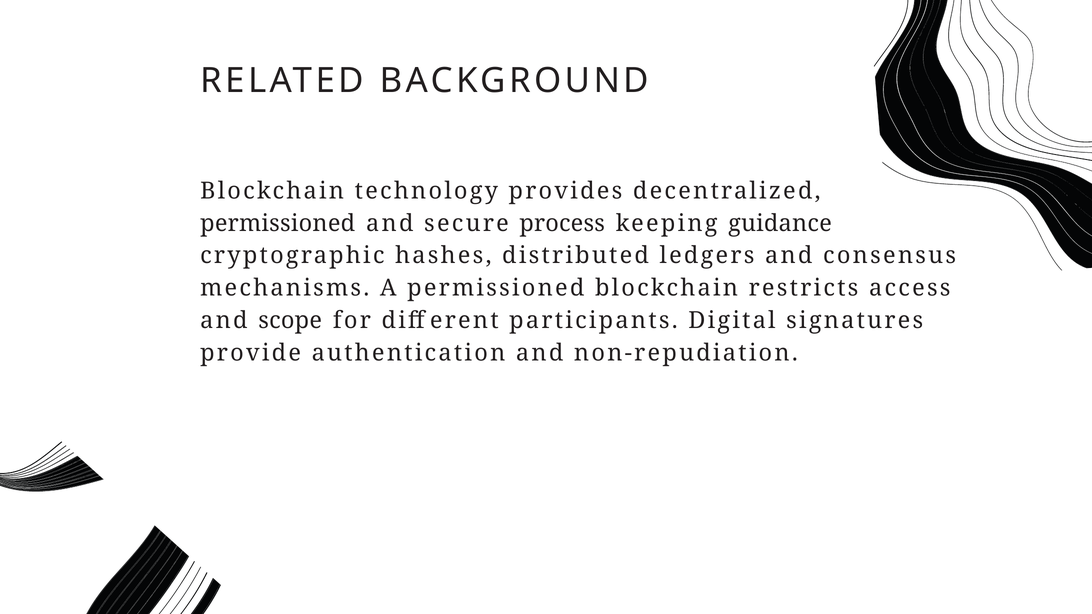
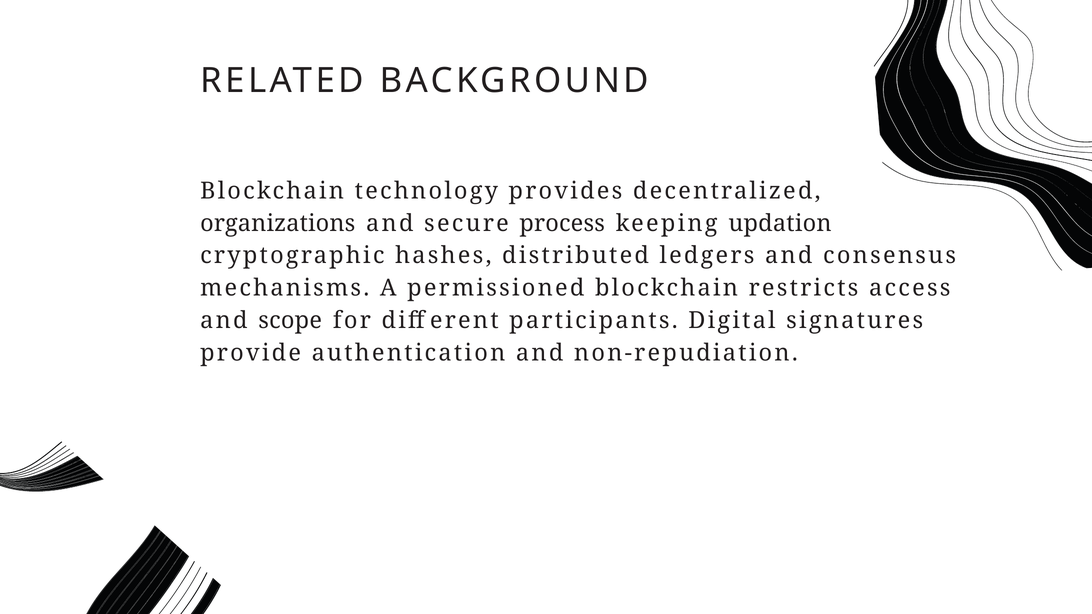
permissioned at (278, 223): permissioned -> organizations
guidance: guidance -> updation
